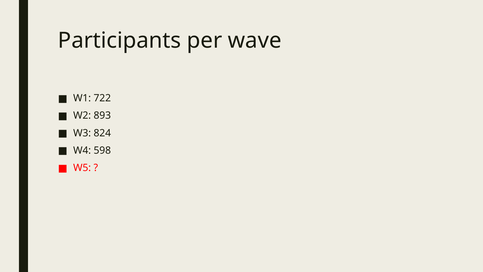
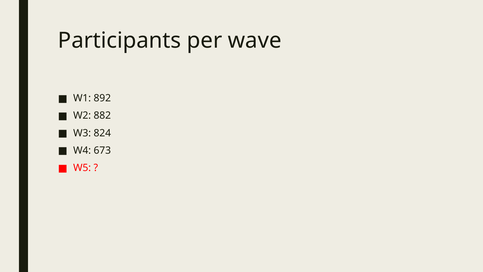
722: 722 -> 892
893: 893 -> 882
598: 598 -> 673
